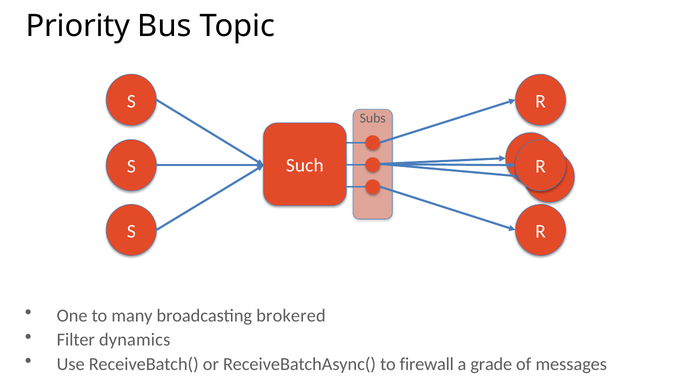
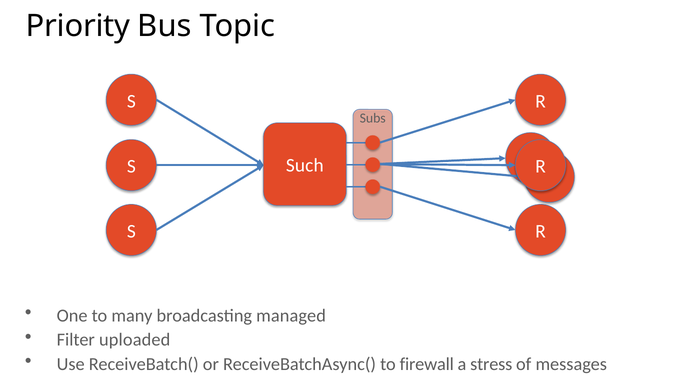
brokered: brokered -> managed
dynamics: dynamics -> uploaded
grade: grade -> stress
